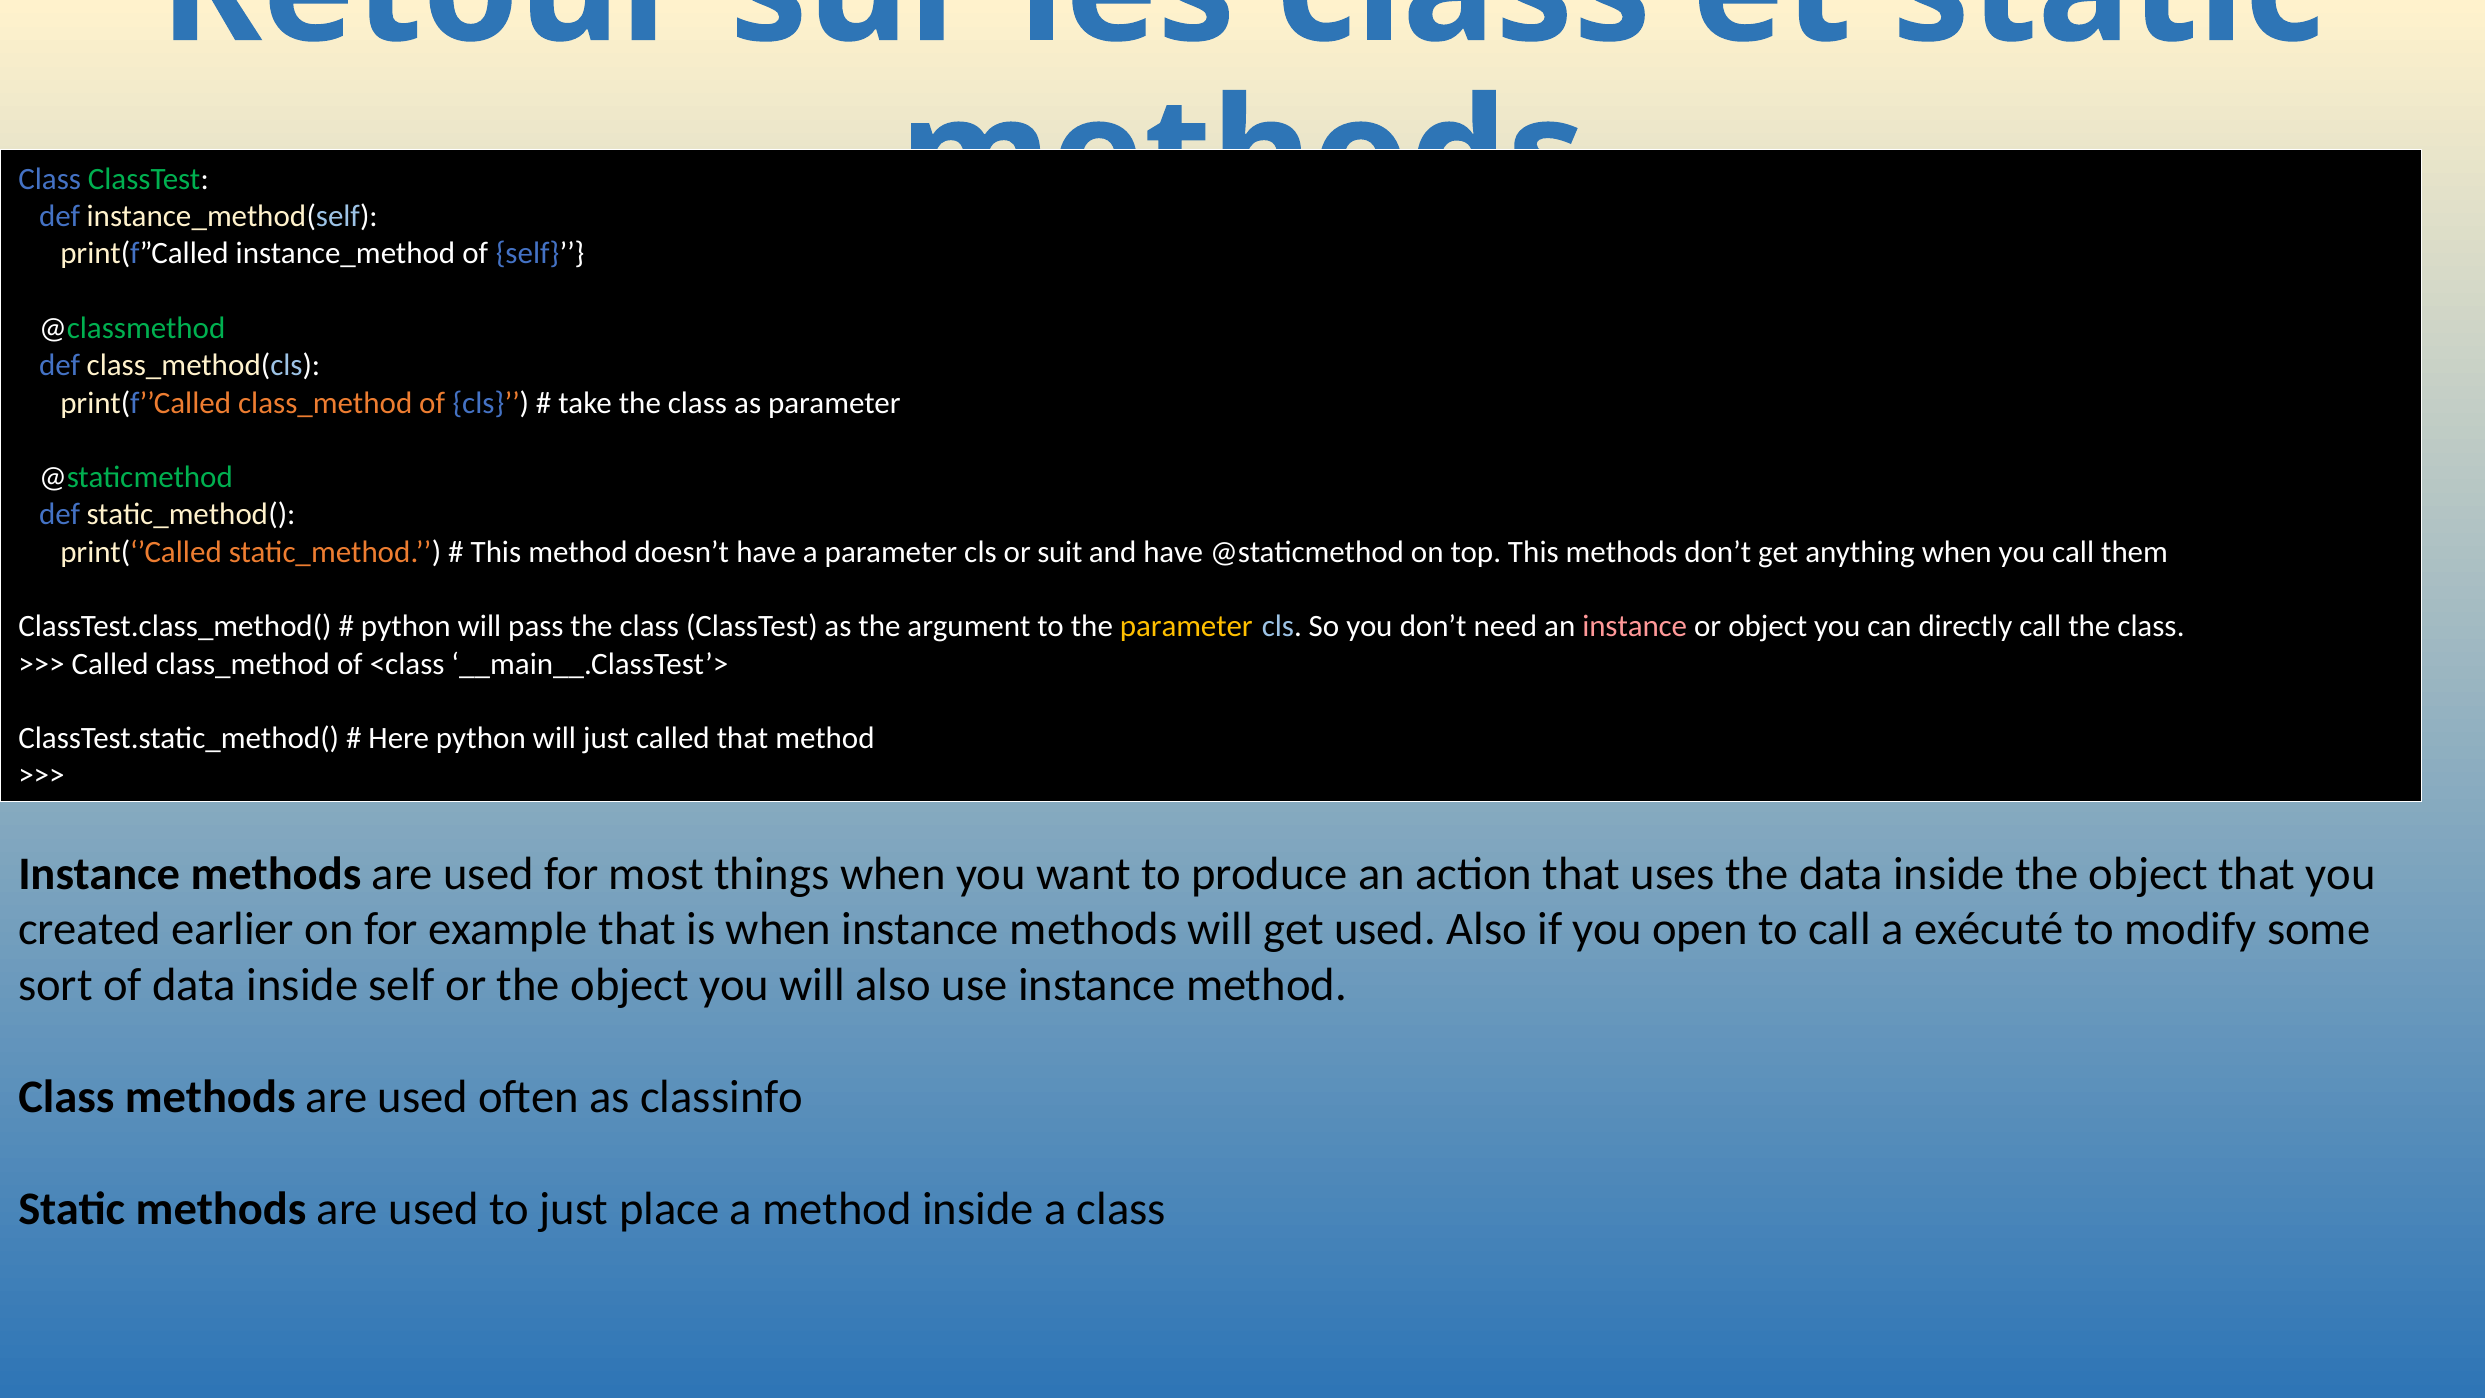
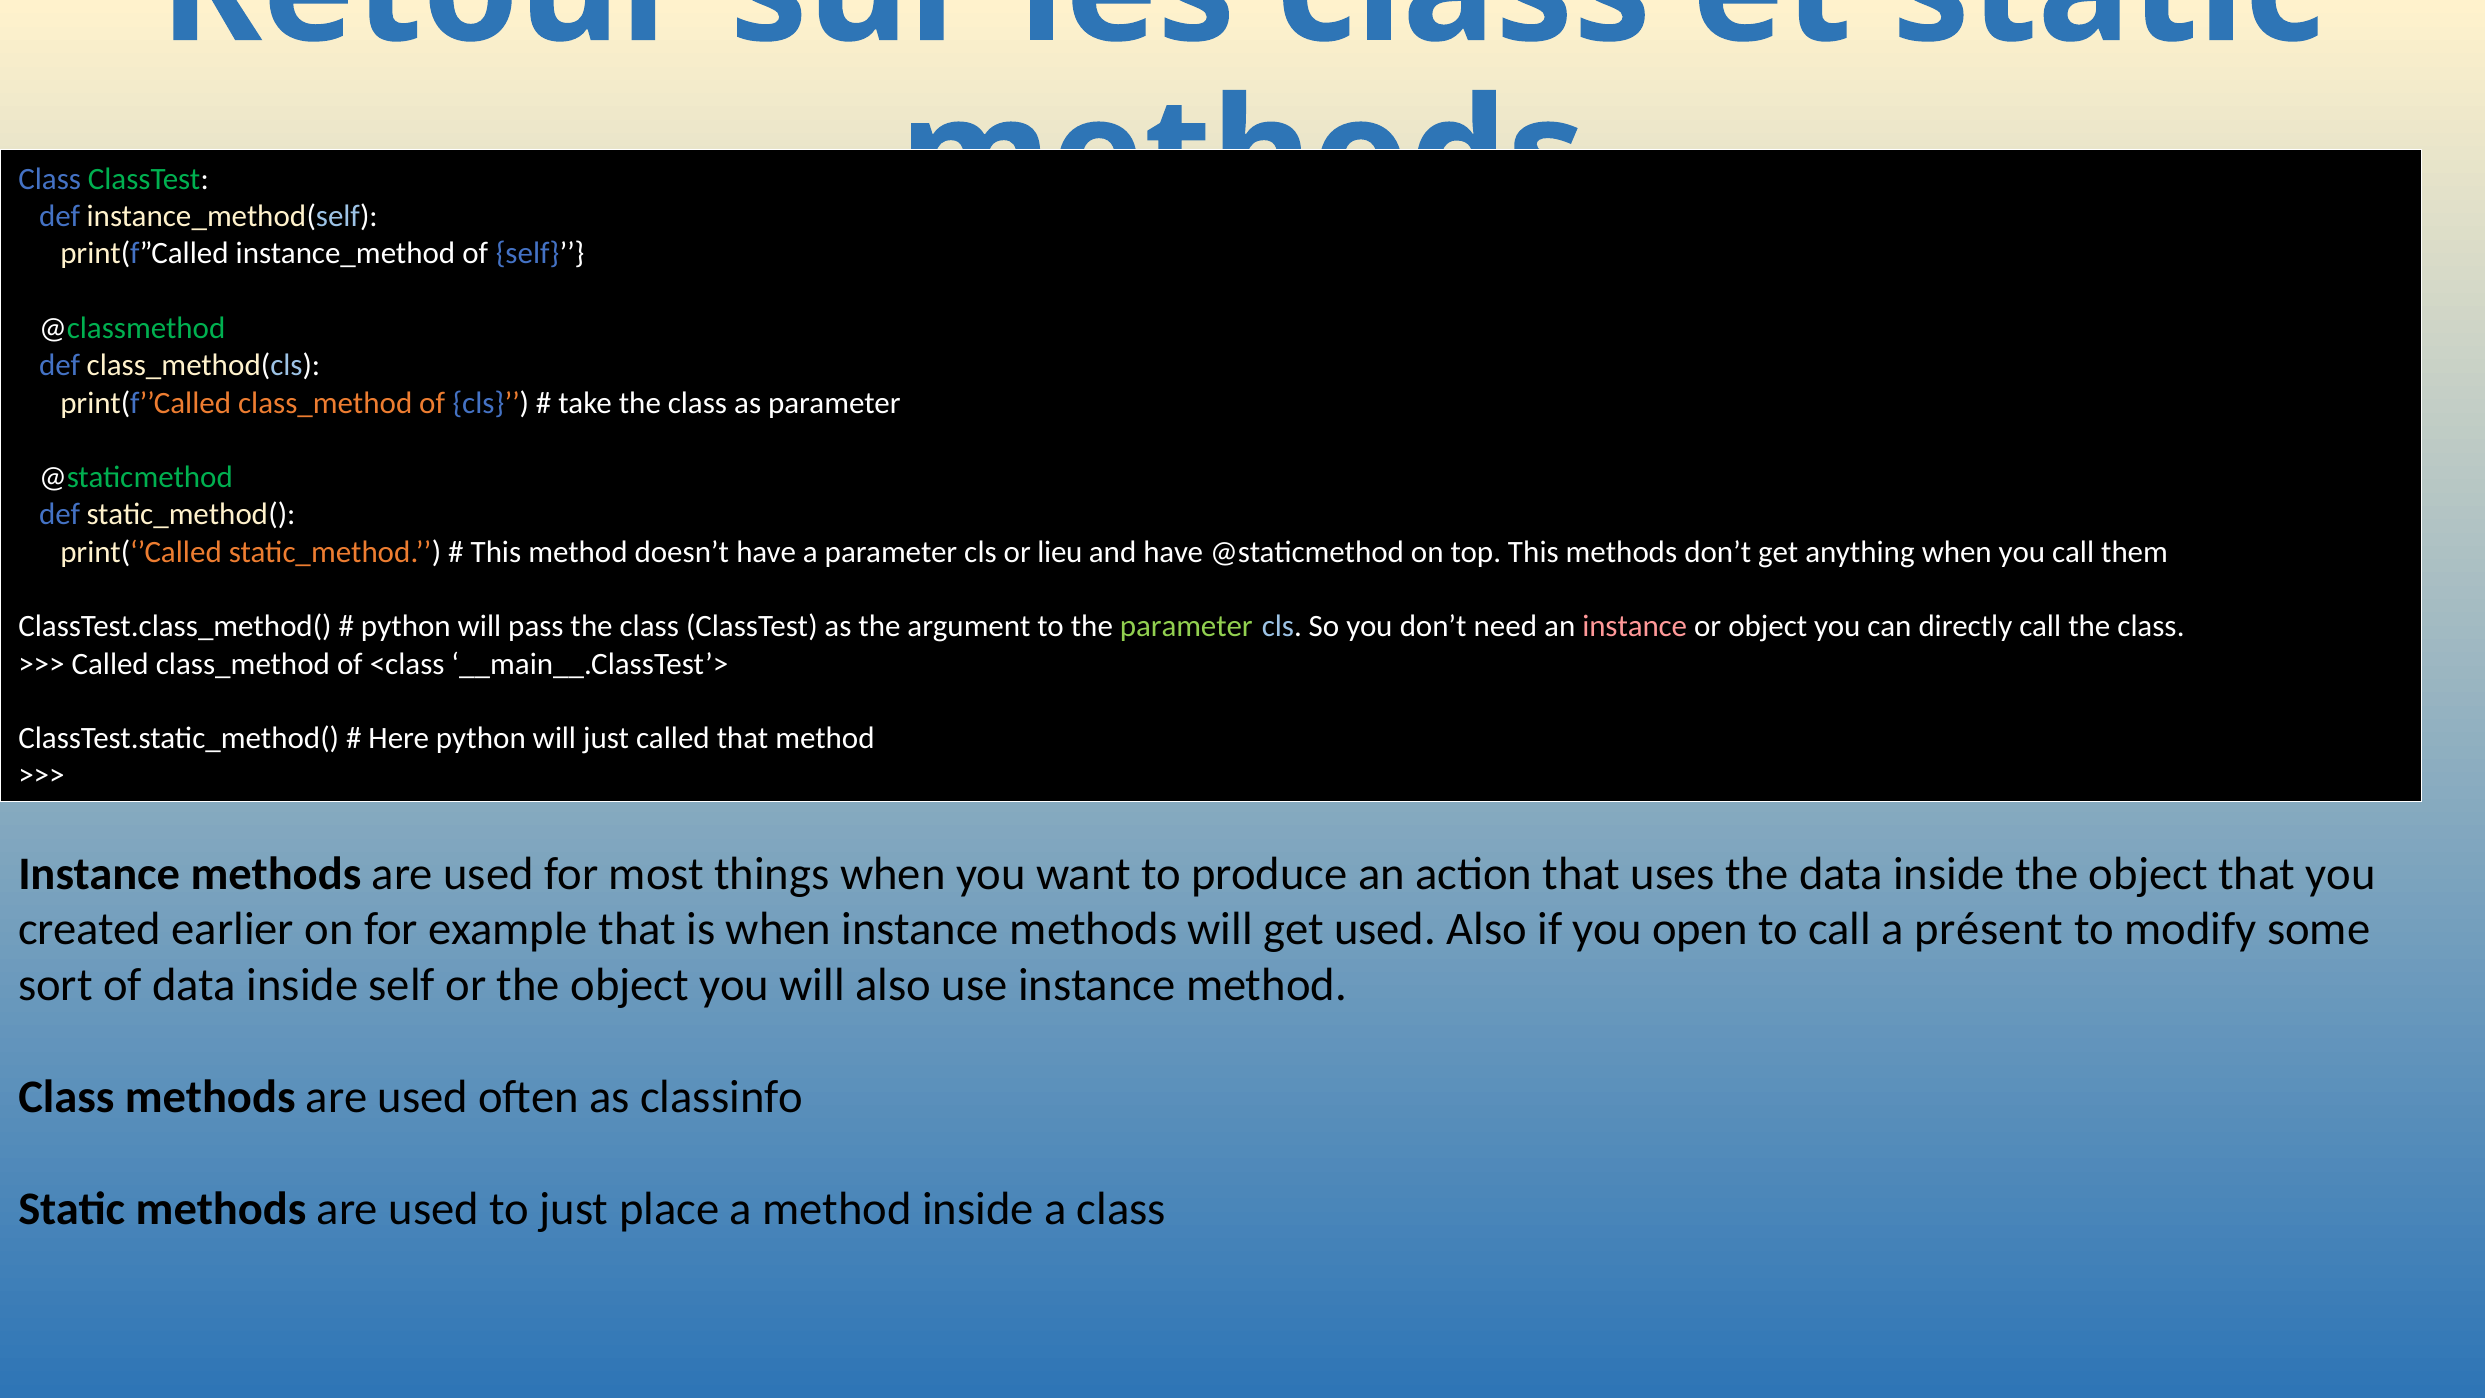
suit: suit -> lieu
parameter at (1186, 626) colour: yellow -> light green
exécuté: exécuté -> présent
